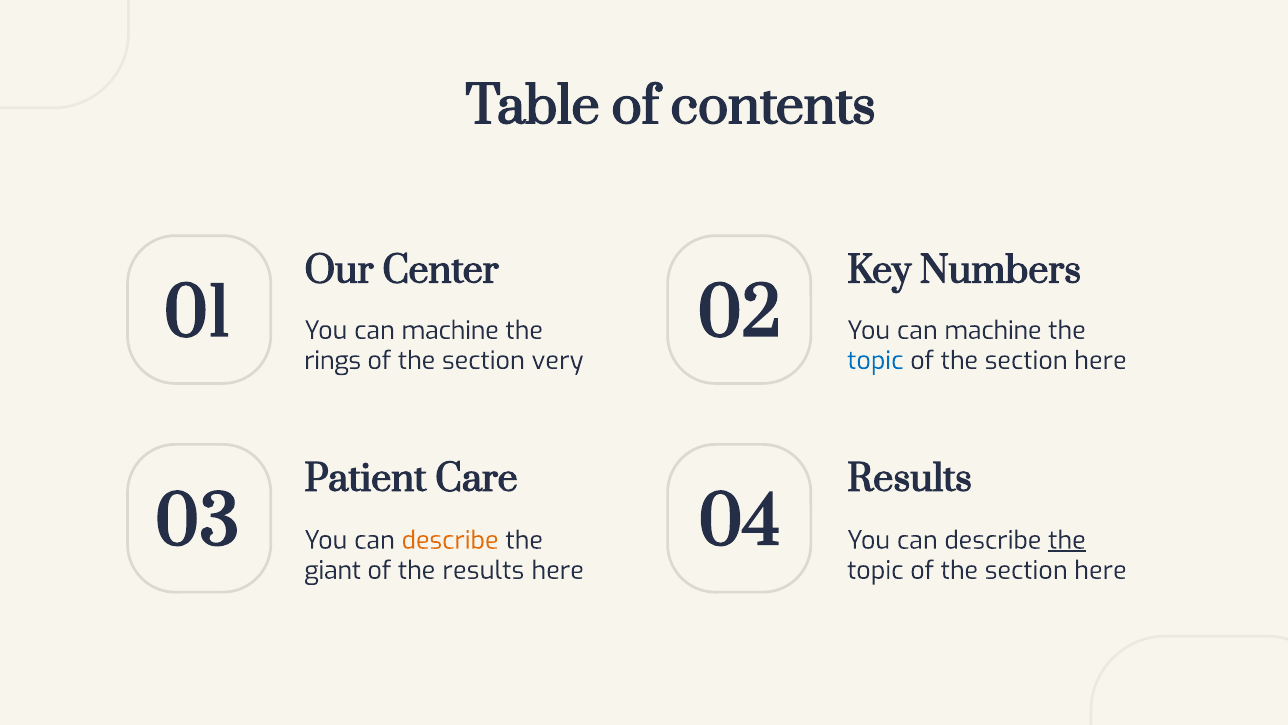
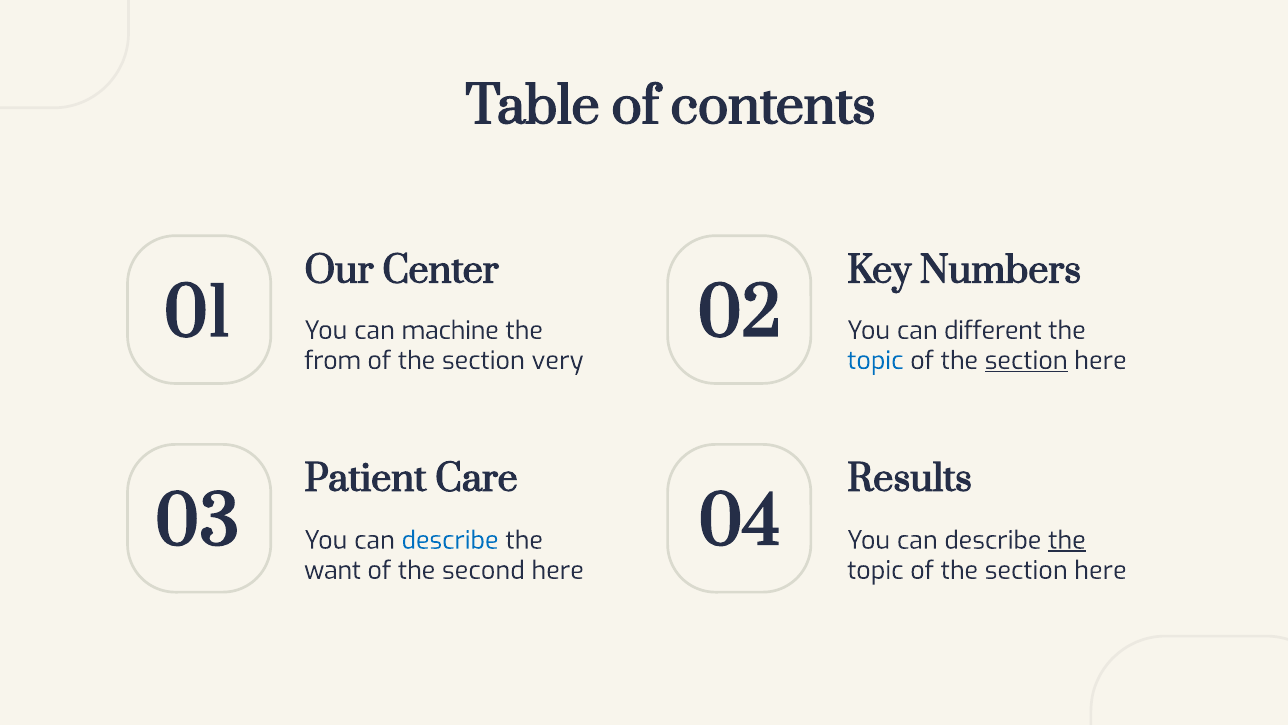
machine at (993, 330): machine -> different
rings: rings -> from
section at (1026, 360) underline: none -> present
describe at (450, 540) colour: orange -> blue
giant: giant -> want
the results: results -> second
